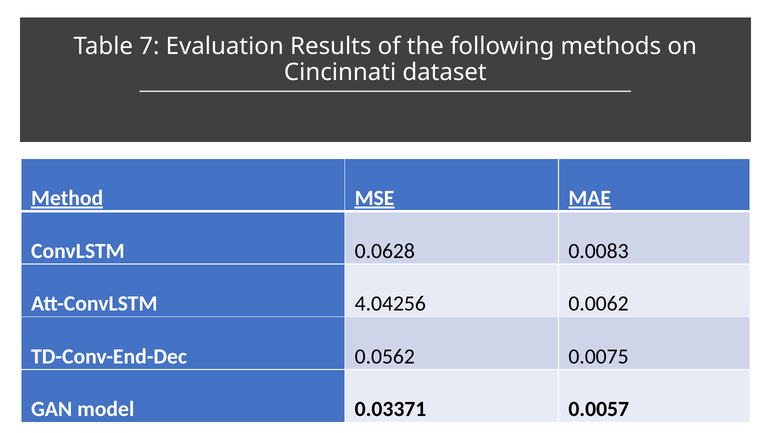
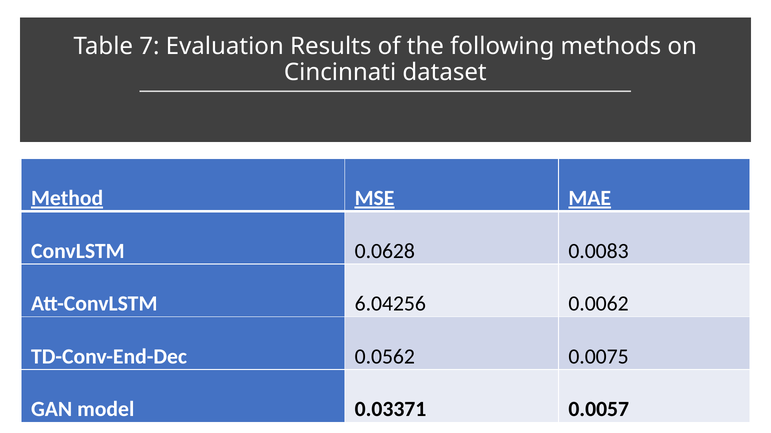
4.04256: 4.04256 -> 6.04256
